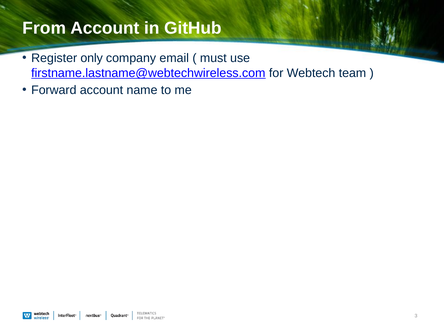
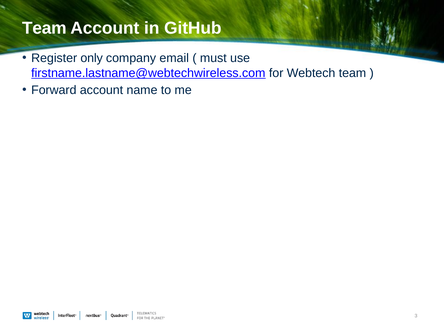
From at (44, 28): From -> Team
